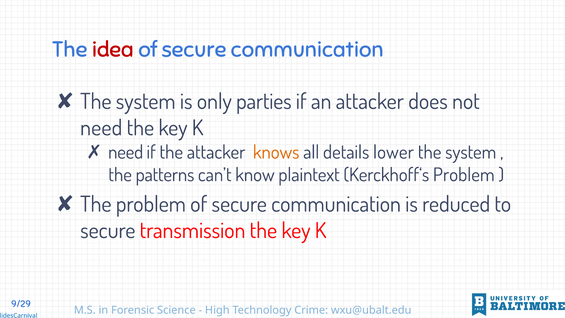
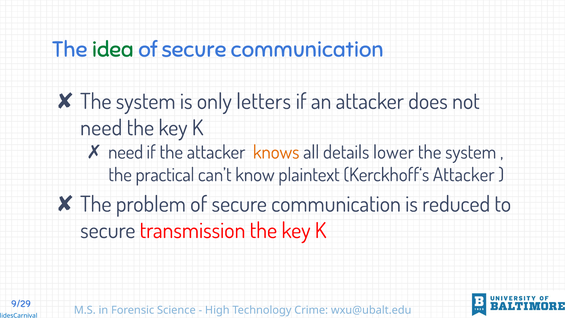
idea colour: red -> green
parties: parties -> letters
patterns: patterns -> practical
Kerckhoff‘s Problem: Problem -> Attacker
